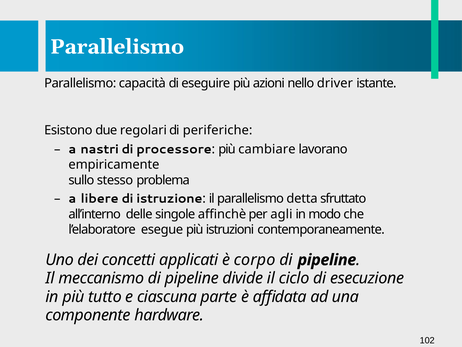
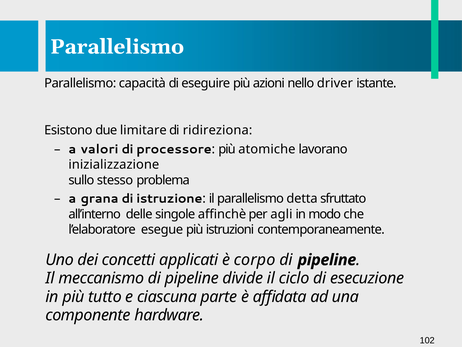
regolari: regolari -> limitare
periferiche: periferiche -> ridireziona
nastri: nastri -> valori
cambiare: cambiare -> atomiche
empiricamente: empiricamente -> inizializzazione
libere: libere -> grana
